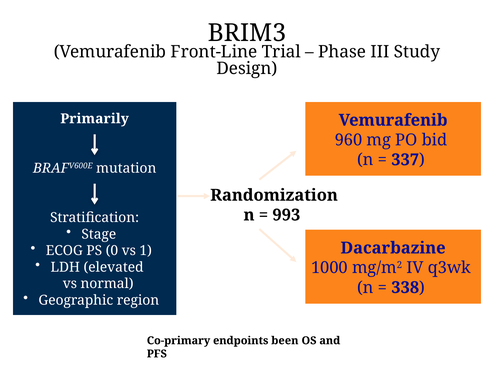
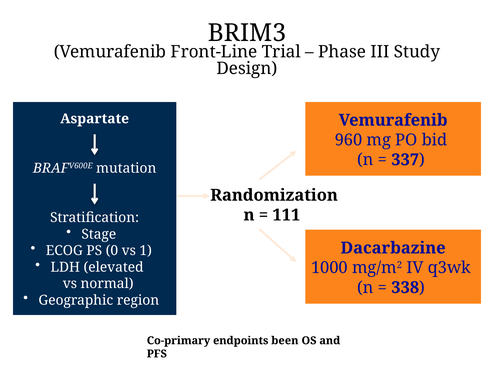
Primarily: Primarily -> Aspartate
993: 993 -> 111
